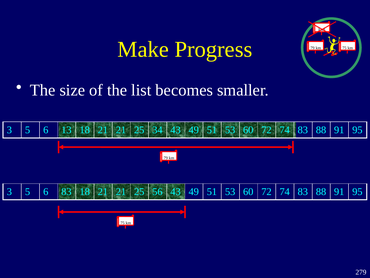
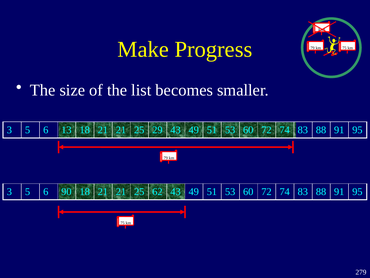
34: 34 -> 29
6 83: 83 -> 90
56: 56 -> 62
